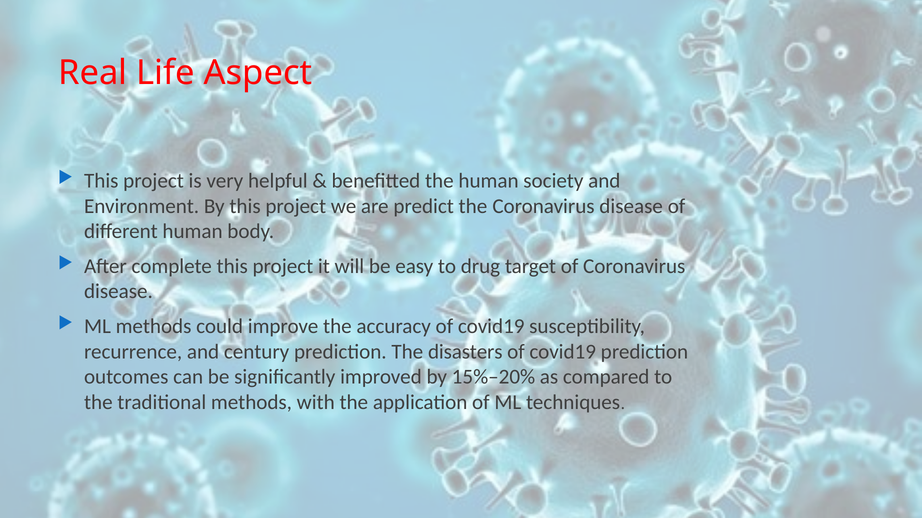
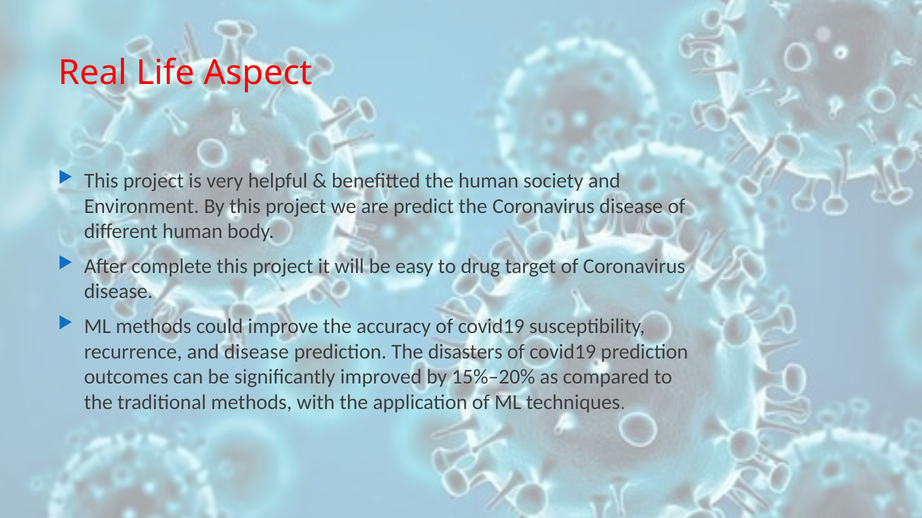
and century: century -> disease
